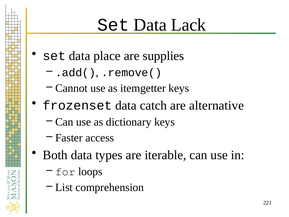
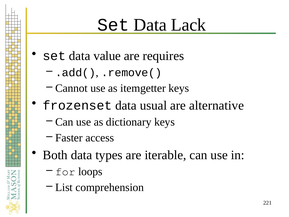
place: place -> value
supplies: supplies -> requires
catch: catch -> usual
